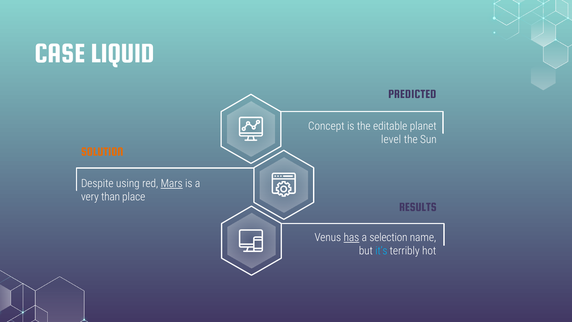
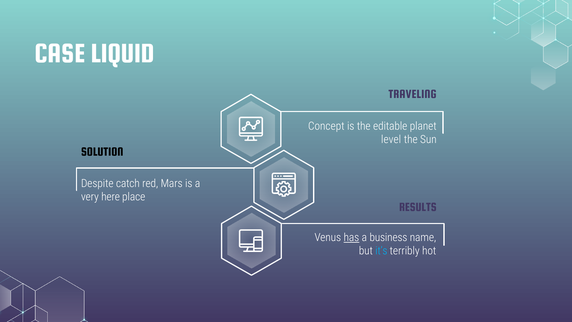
PREDICTED: PREDICTED -> TRAVELING
SOLUTION colour: orange -> black
using: using -> catch
Mars underline: present -> none
than: than -> here
selection: selection -> business
